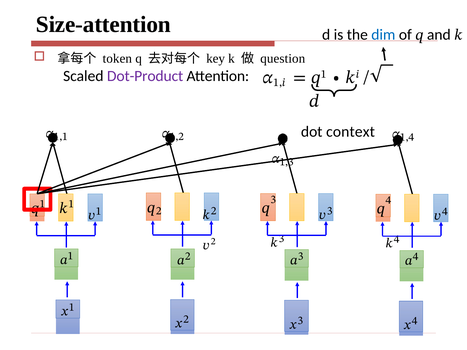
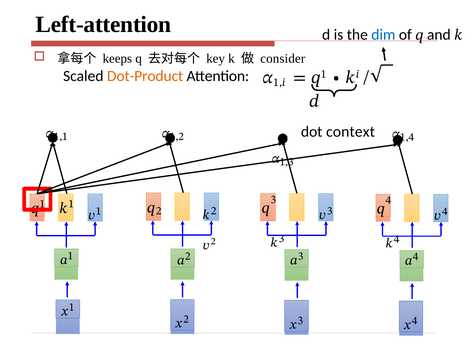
Size-attention: Size-attention -> Left-attention
token: token -> keeps
question: question -> consider
Dot-Product colour: purple -> orange
